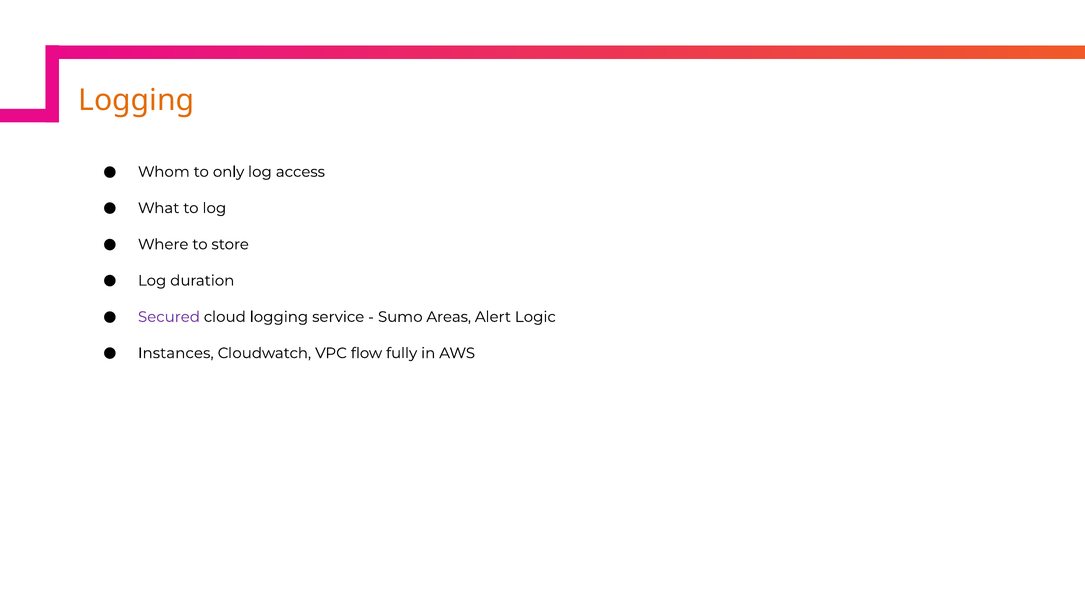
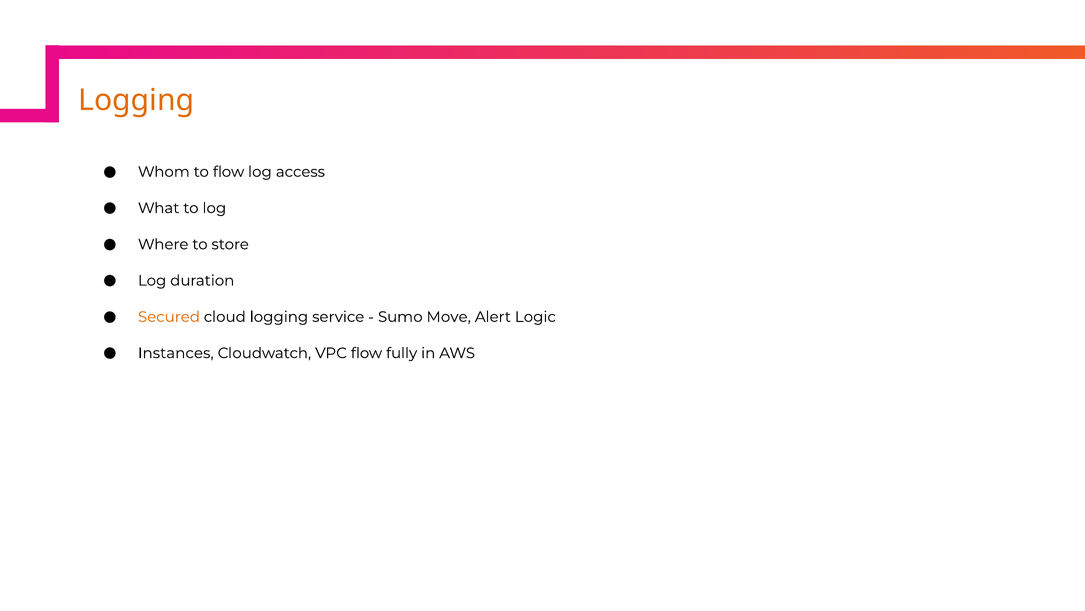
to only: only -> flow
Secured colour: purple -> orange
Areas: Areas -> Move
